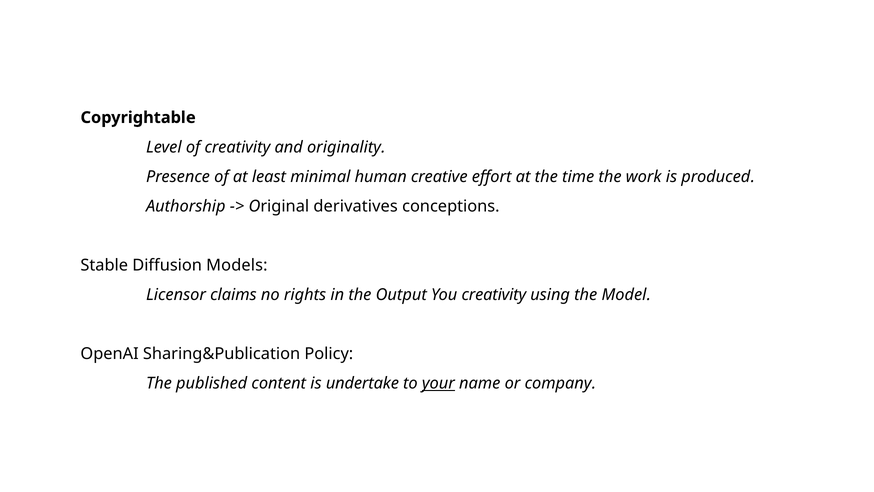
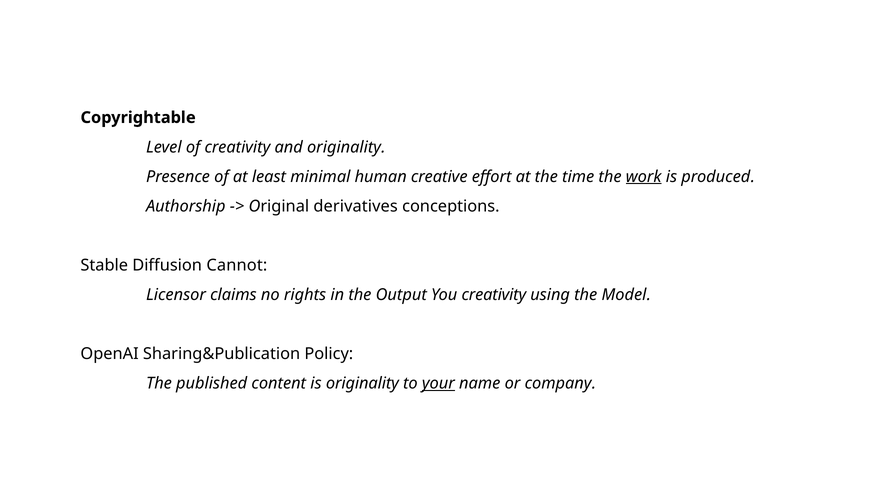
work underline: none -> present
Models: Models -> Cannot
is undertake: undertake -> originality
